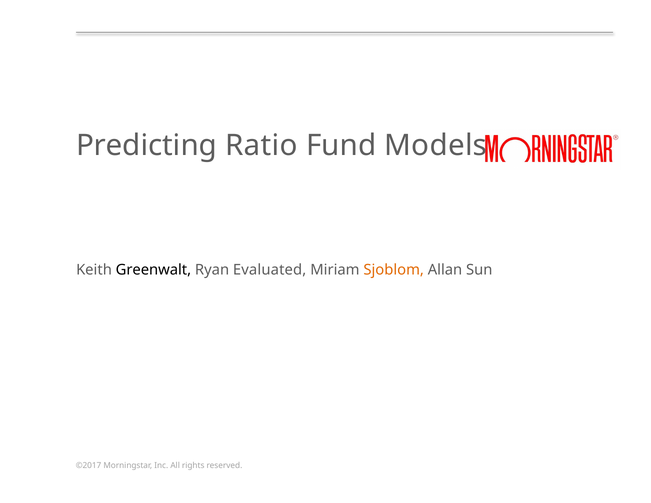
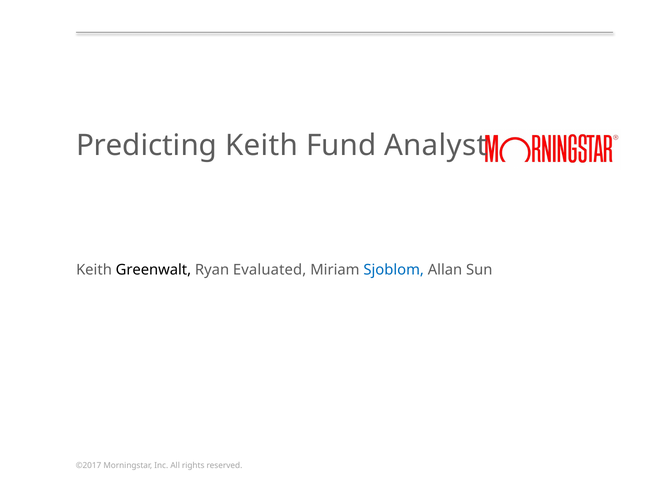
Predicting Ratio: Ratio -> Keith
Models: Models -> Analyst
Sjoblom colour: orange -> blue
